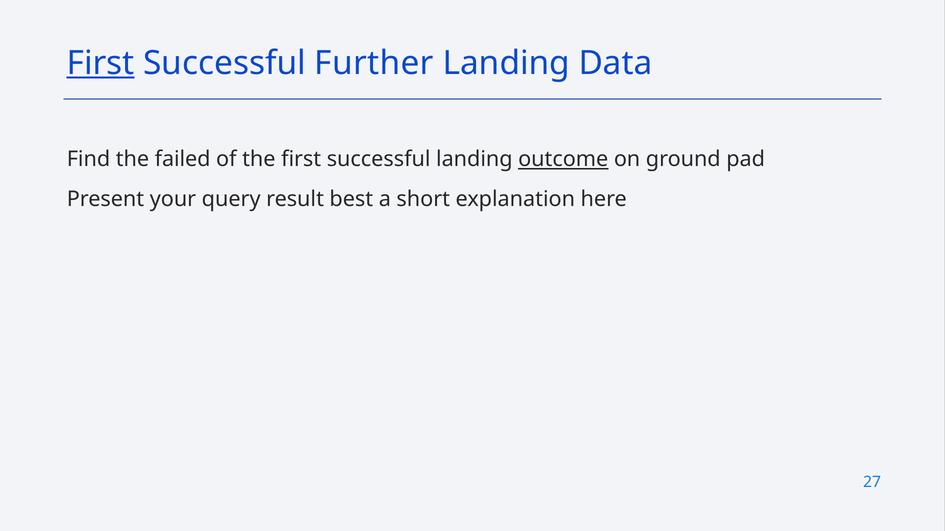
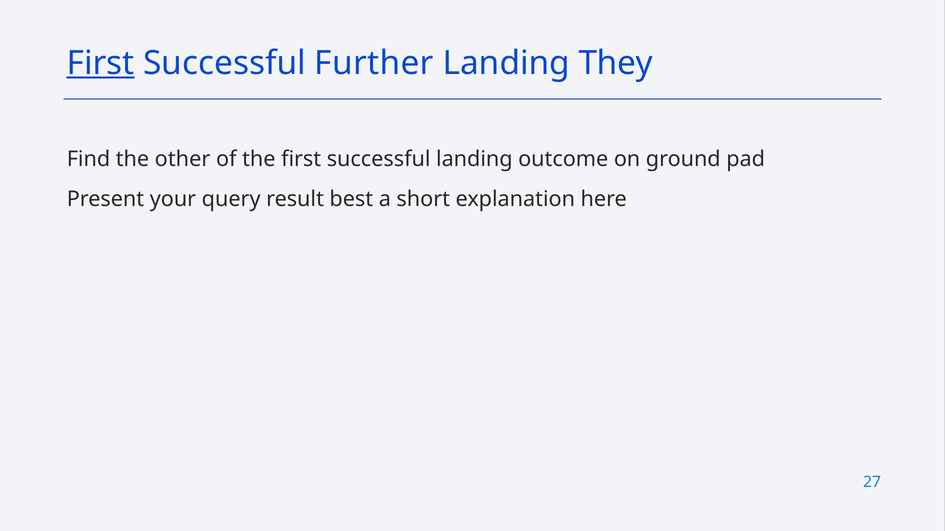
Data: Data -> They
failed: failed -> other
outcome underline: present -> none
